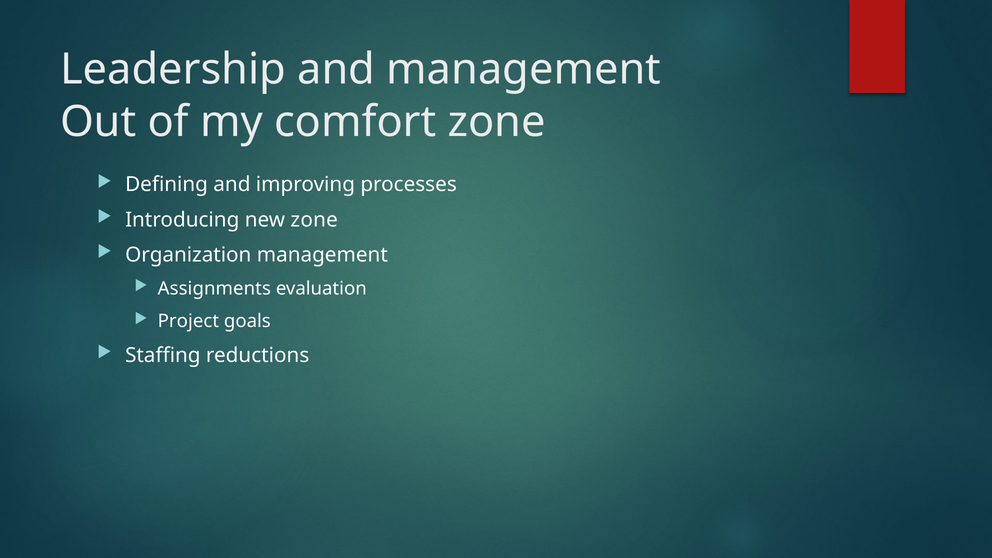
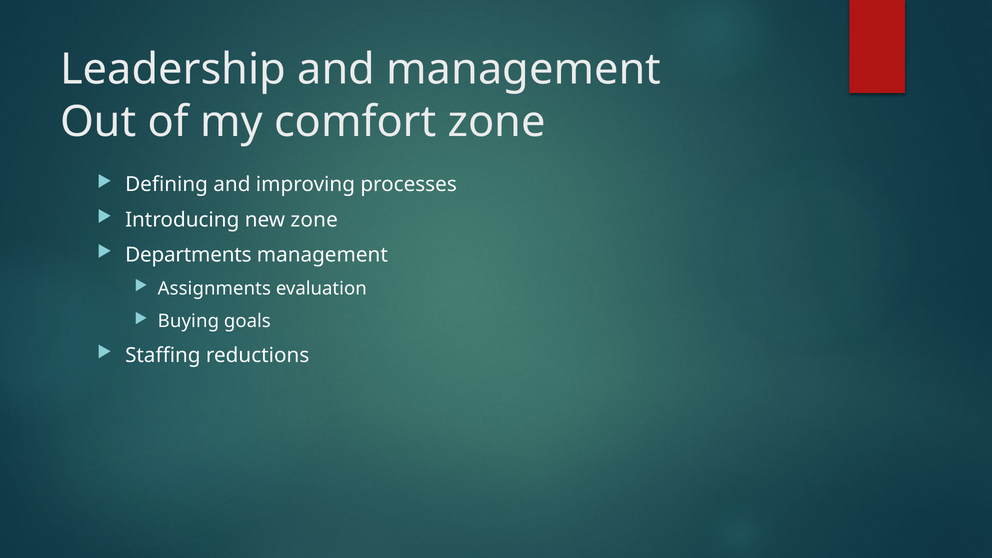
Organization: Organization -> Departments
Project: Project -> Buying
